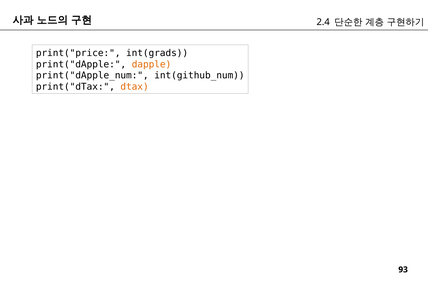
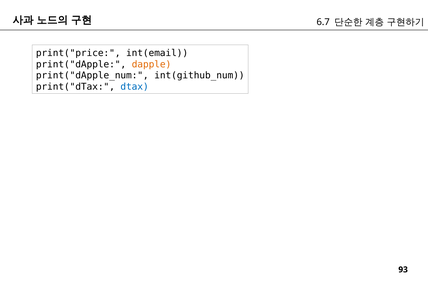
2.4: 2.4 -> 6.7
int(grads: int(grads -> int(email
dtax colour: orange -> blue
